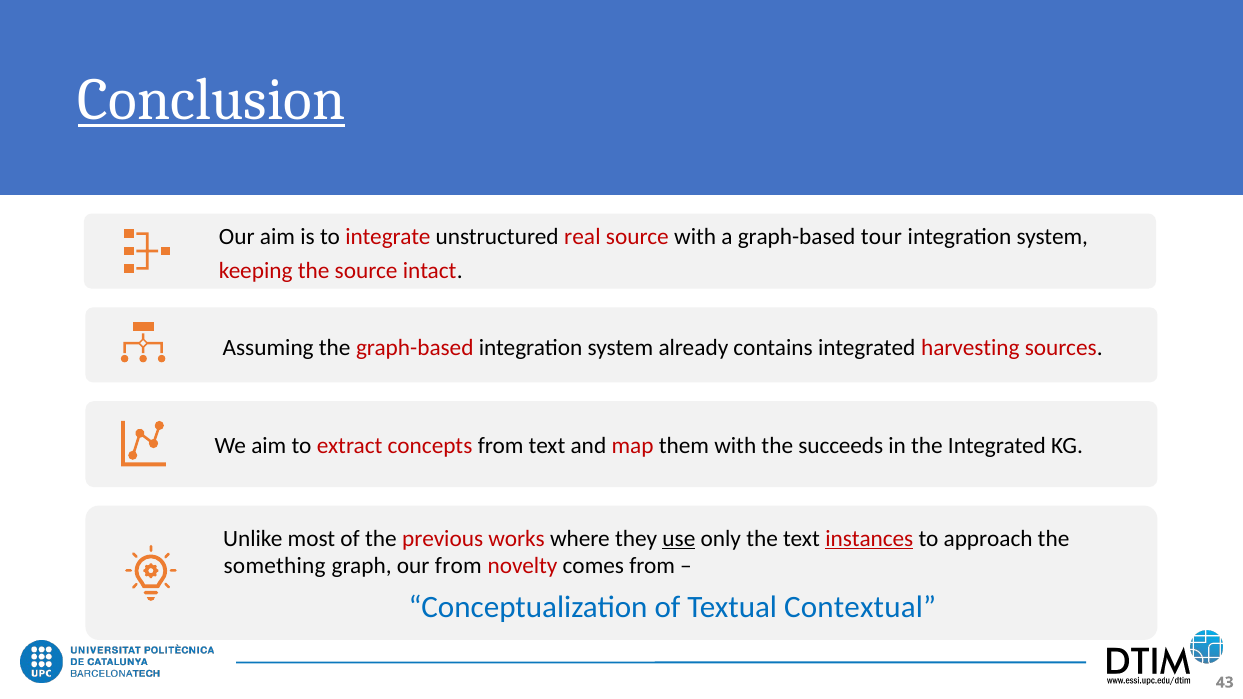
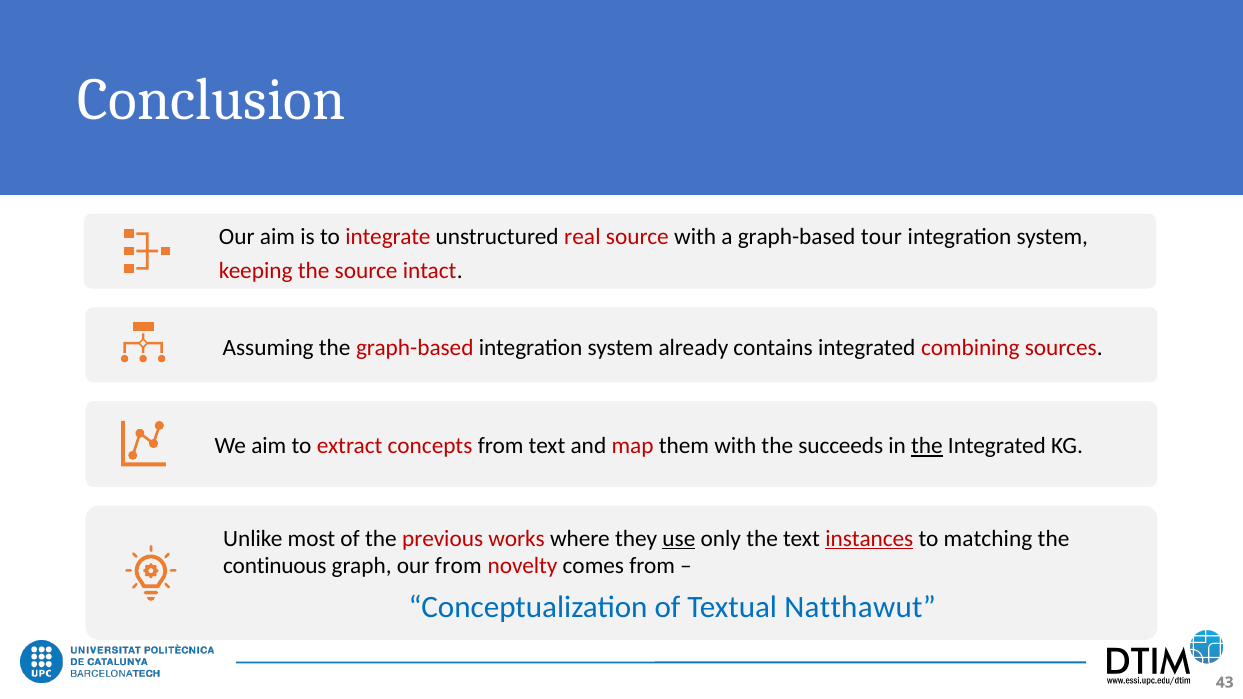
Conclusion underline: present -> none
harvesting: harvesting -> combining
the at (927, 446) underline: none -> present
approach: approach -> matching
something: something -> continuous
Contextual: Contextual -> Natthawut
